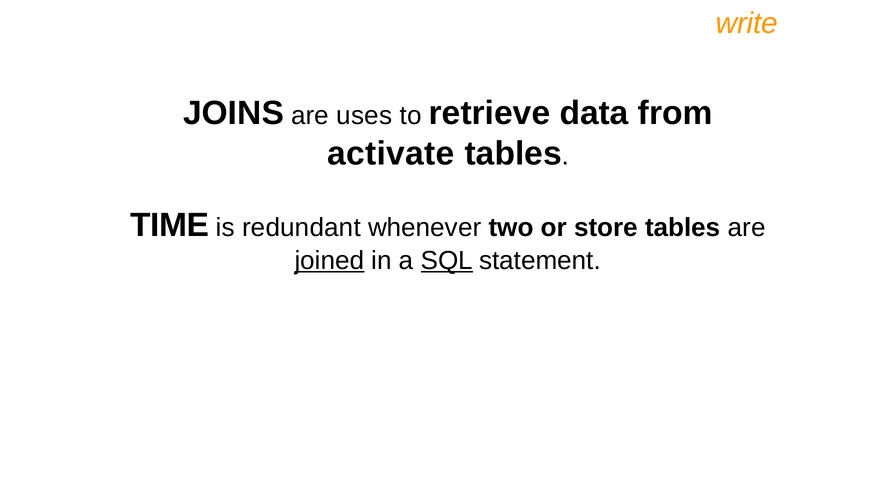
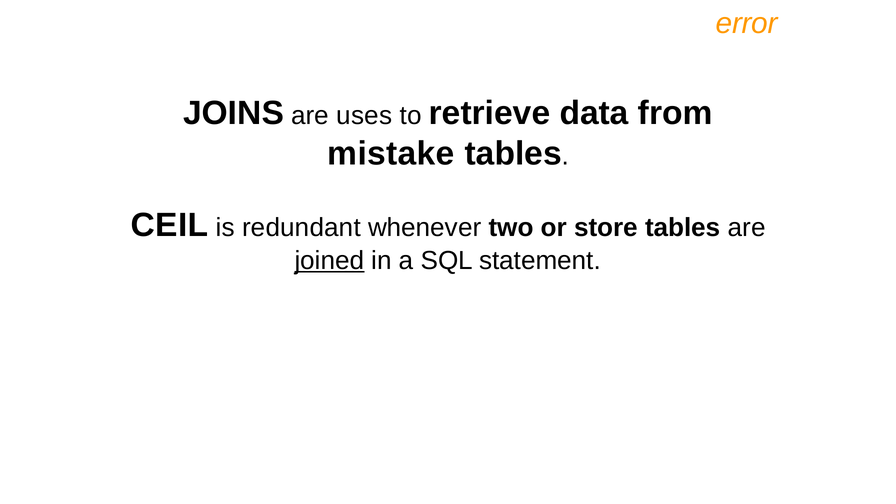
write: write -> error
activate: activate -> mistake
TIME: TIME -> CEIL
SQL underline: present -> none
